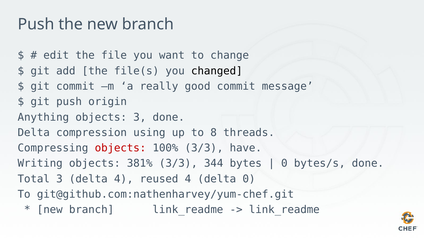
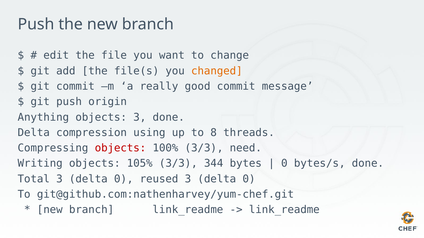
changed colour: black -> orange
have: have -> need
381%: 381% -> 105%
Total 3 delta 4: 4 -> 0
reused 4: 4 -> 3
